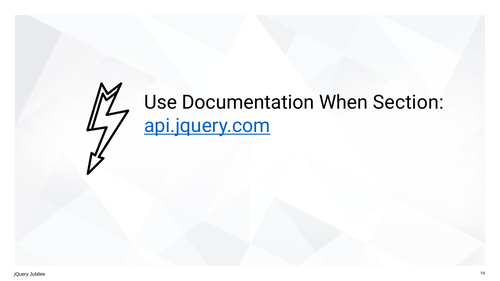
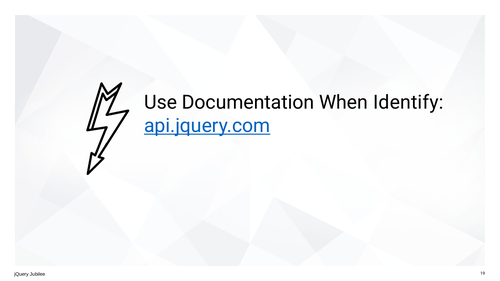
Section: Section -> Identify
